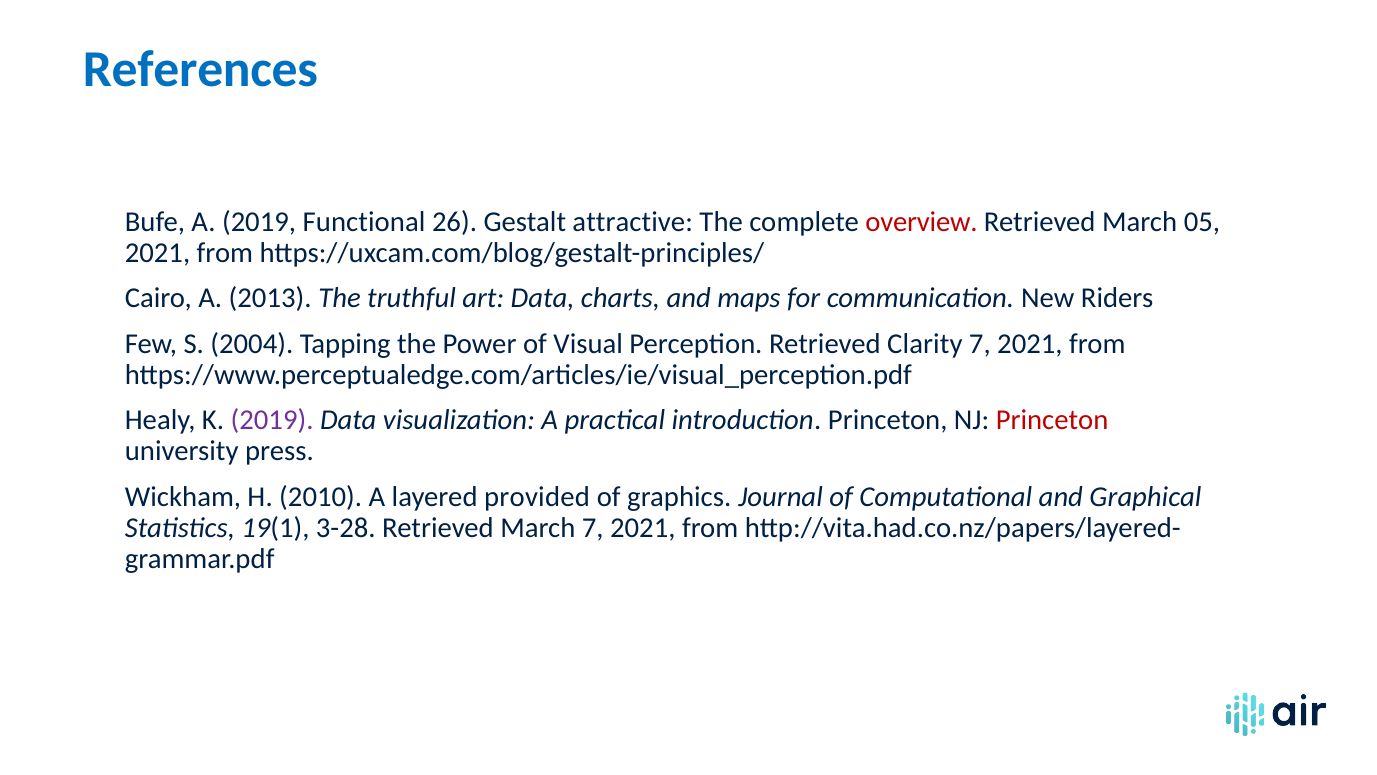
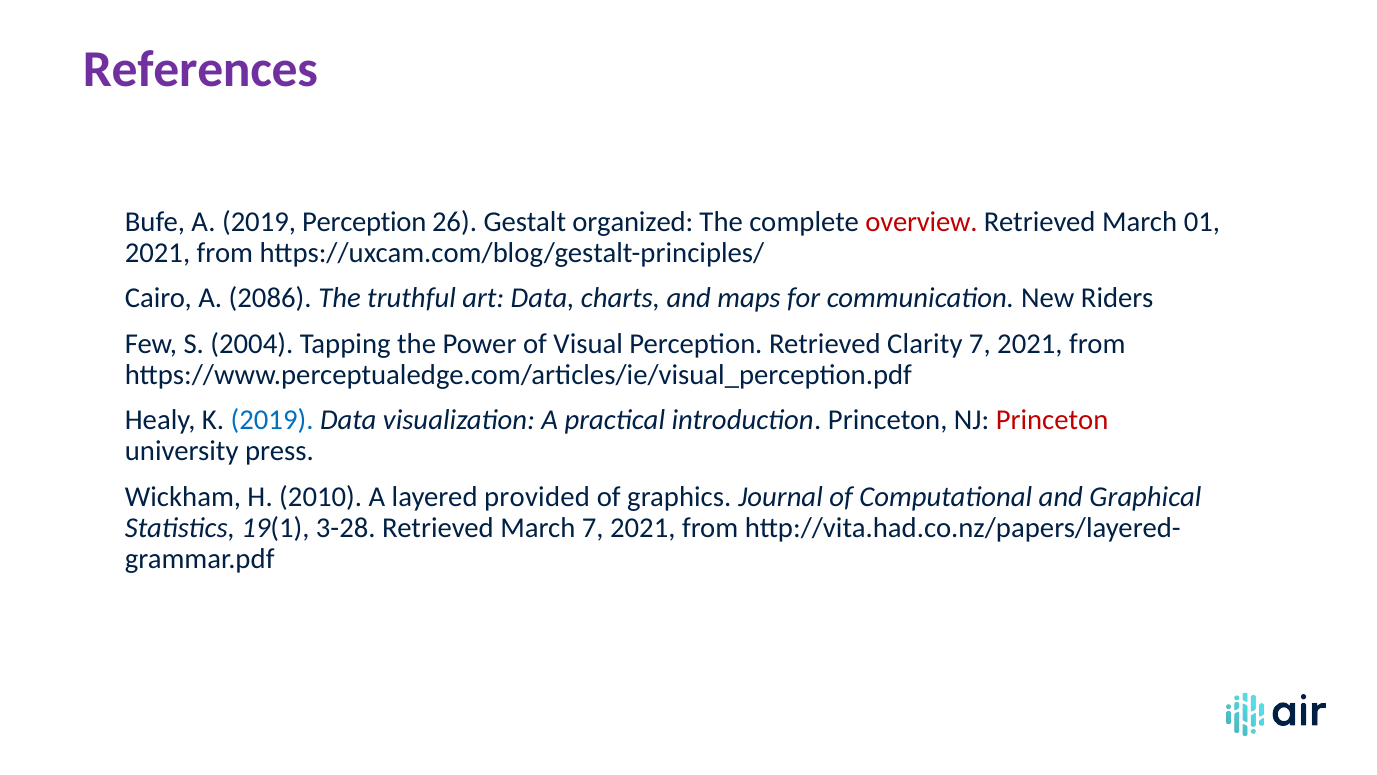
References colour: blue -> purple
2019 Functional: Functional -> Perception
attractive: attractive -> organized
05: 05 -> 01
2013: 2013 -> 2086
2019 at (272, 420) colour: purple -> blue
